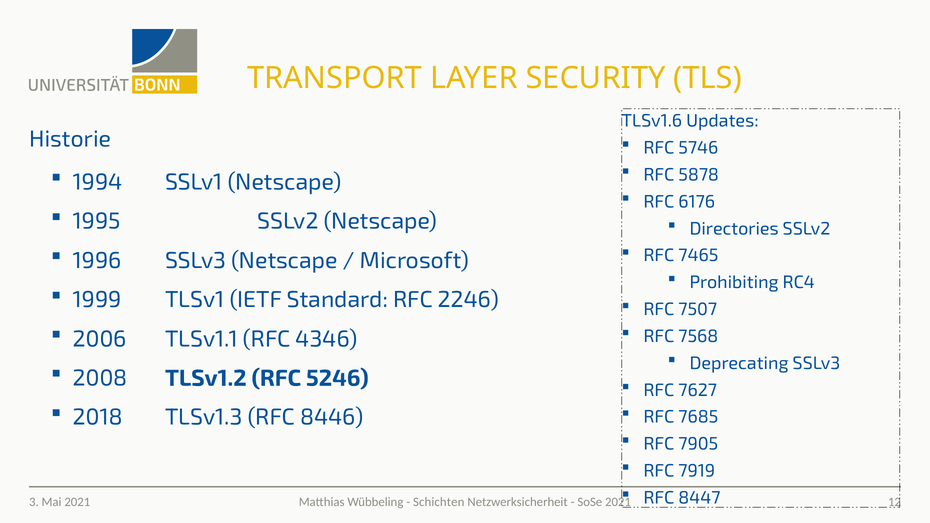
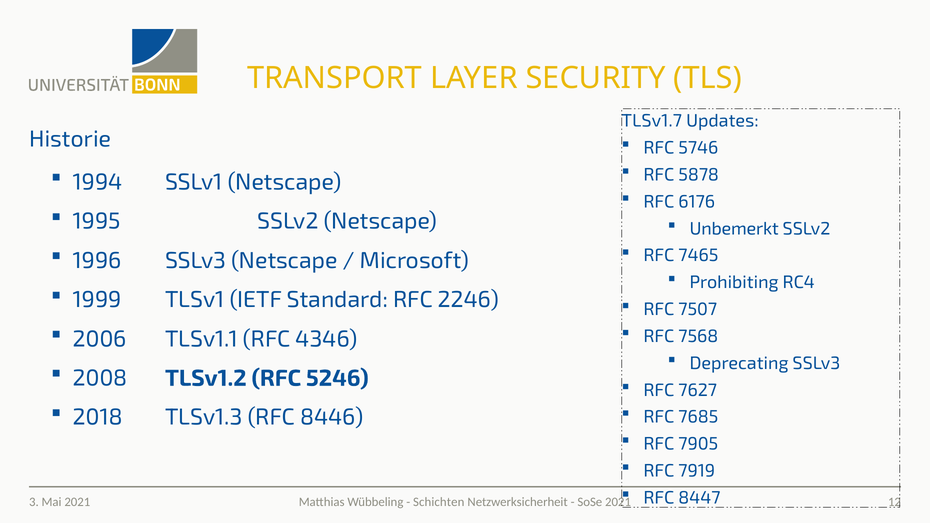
TLSv1.6: TLSv1.6 -> TLSv1.7
Directories: Directories -> Unbemerkt
